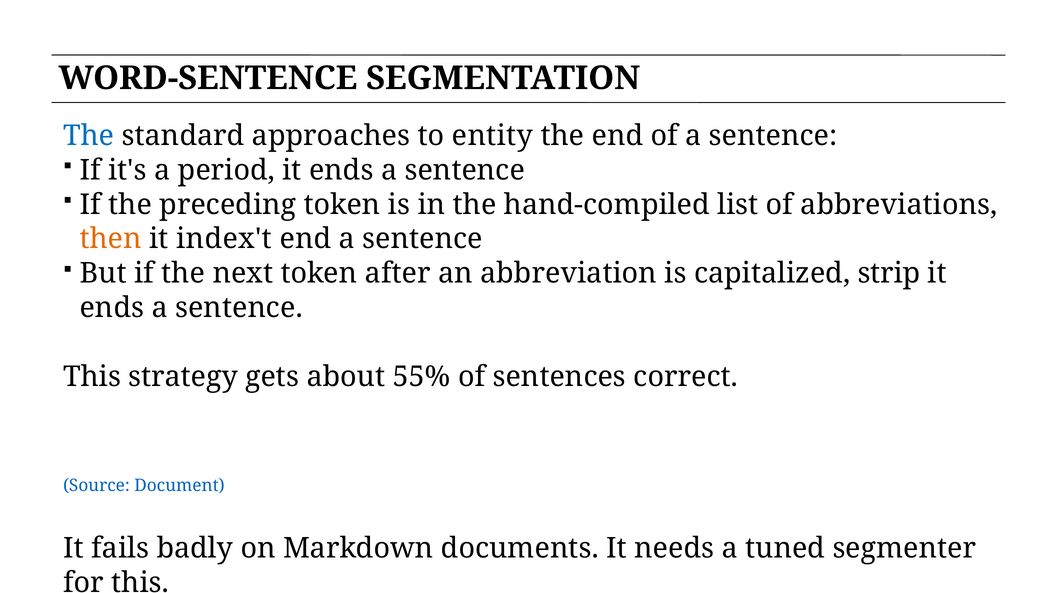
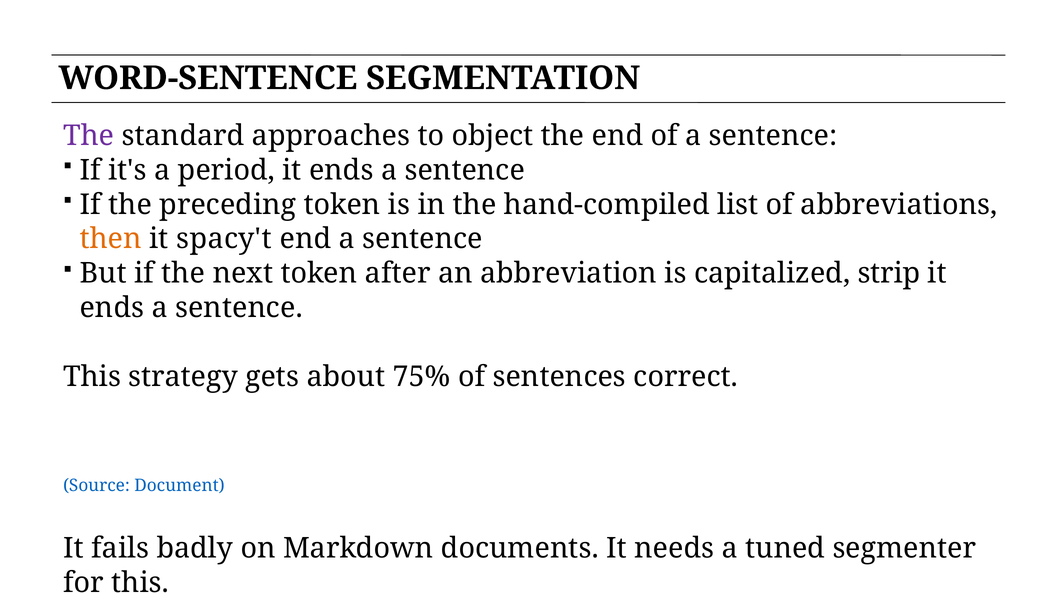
The at (89, 136) colour: blue -> purple
entity: entity -> object
index't: index't -> spacy't
55%: 55% -> 75%
